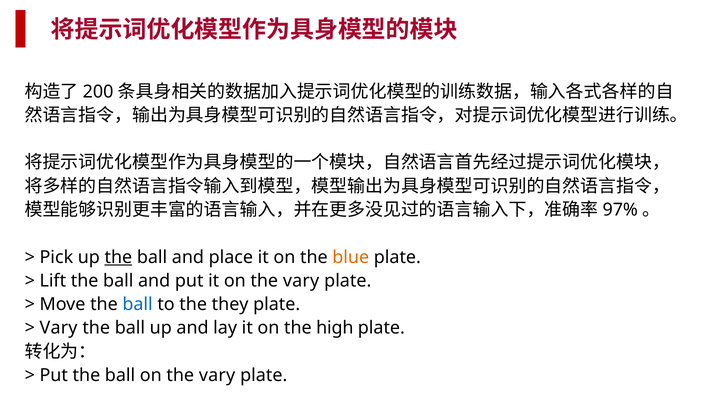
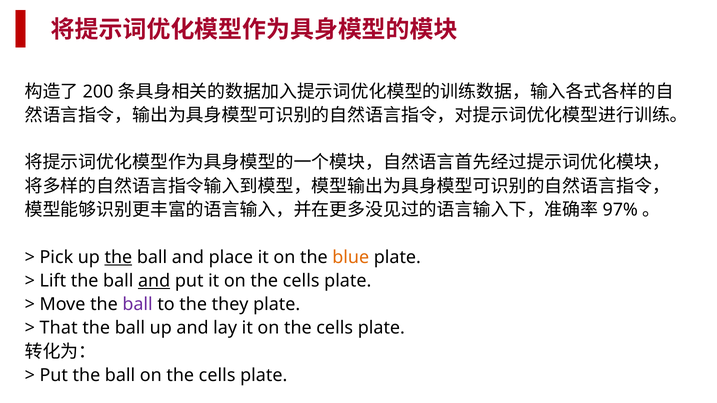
and at (154, 281) underline: none -> present
vary at (301, 281): vary -> cells
ball at (138, 305) colour: blue -> purple
Vary at (59, 328): Vary -> That
high at (335, 328): high -> cells
ball on the vary: vary -> cells
